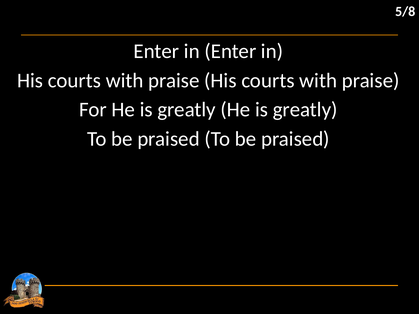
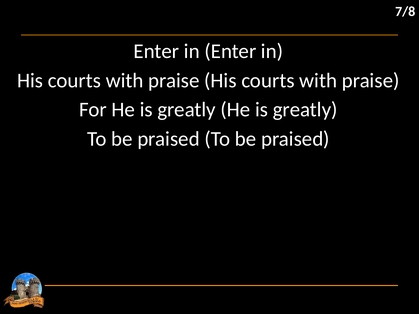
5/8: 5/8 -> 7/8
